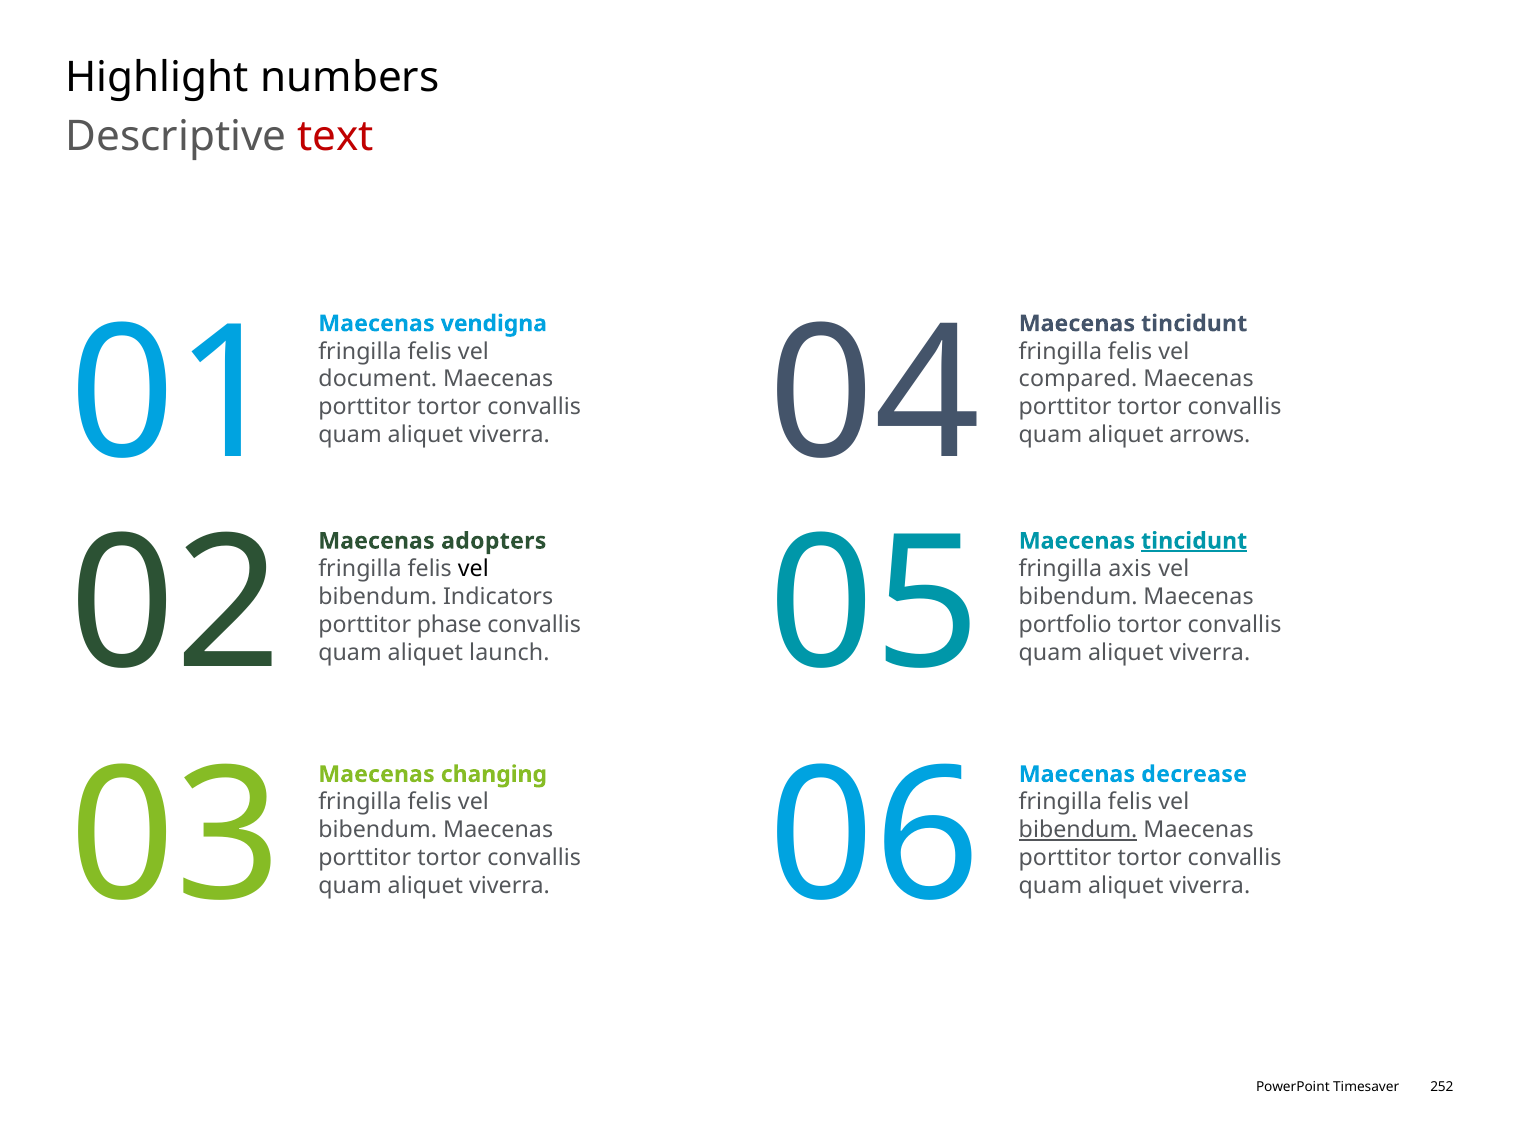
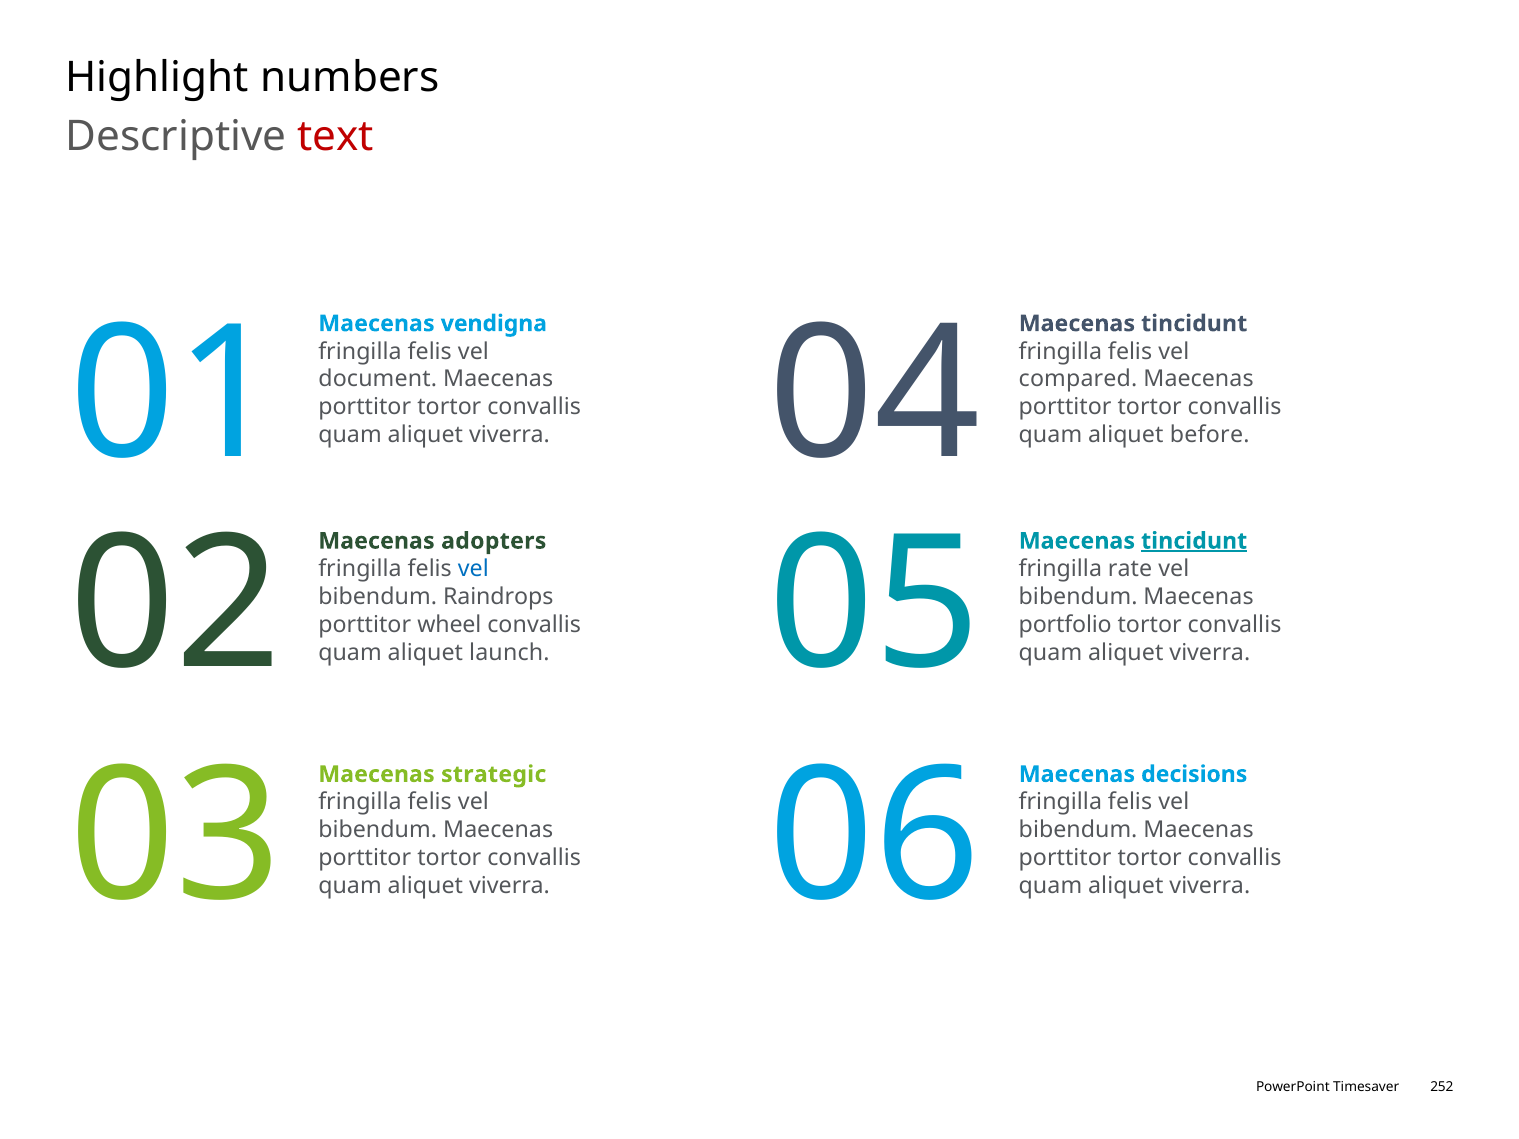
arrows: arrows -> before
vel at (473, 569) colour: black -> blue
axis: axis -> rate
Indicators: Indicators -> Raindrops
phase: phase -> wheel
changing: changing -> strategic
decrease: decrease -> decisions
bibendum at (1078, 830) underline: present -> none
